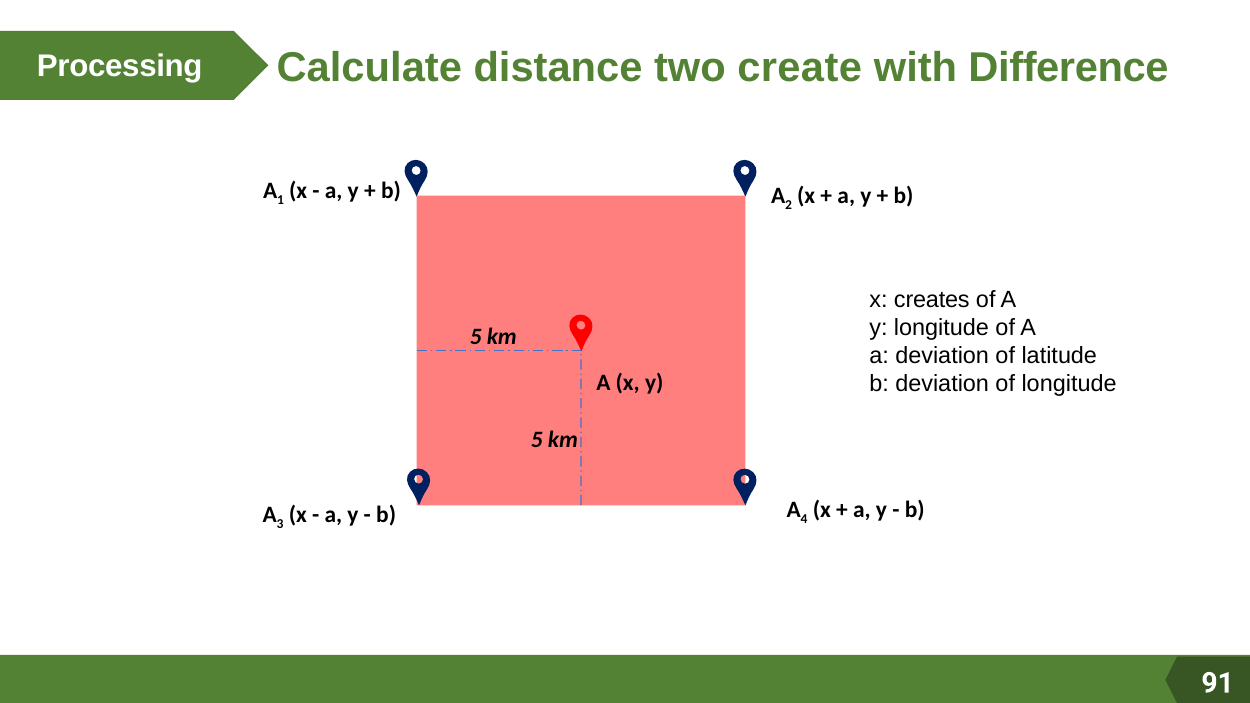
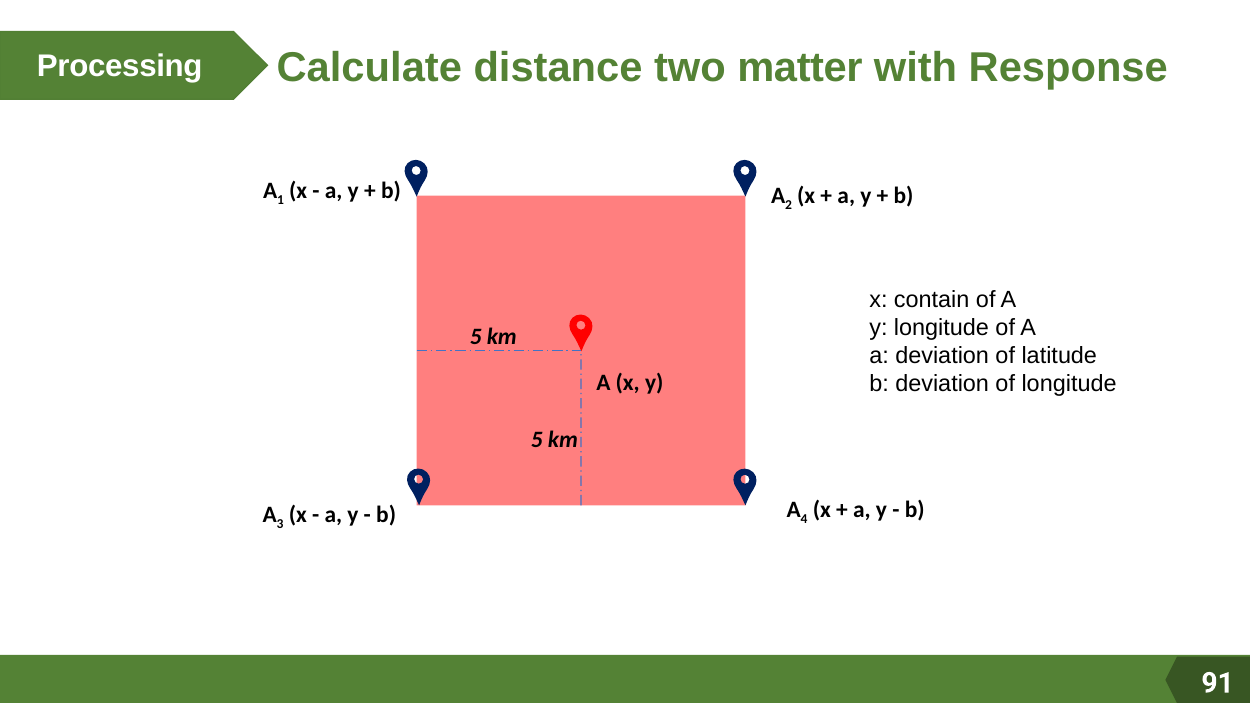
create: create -> matter
Difference: Difference -> Response
creates: creates -> contain
